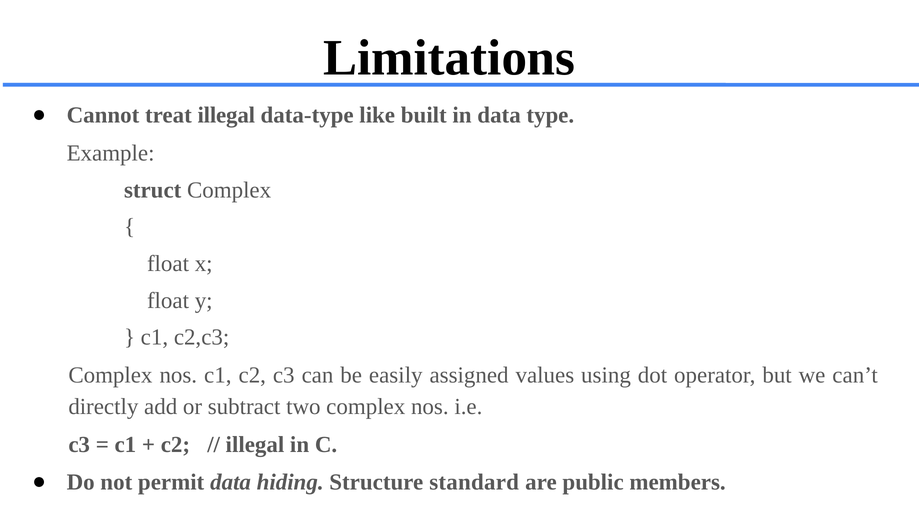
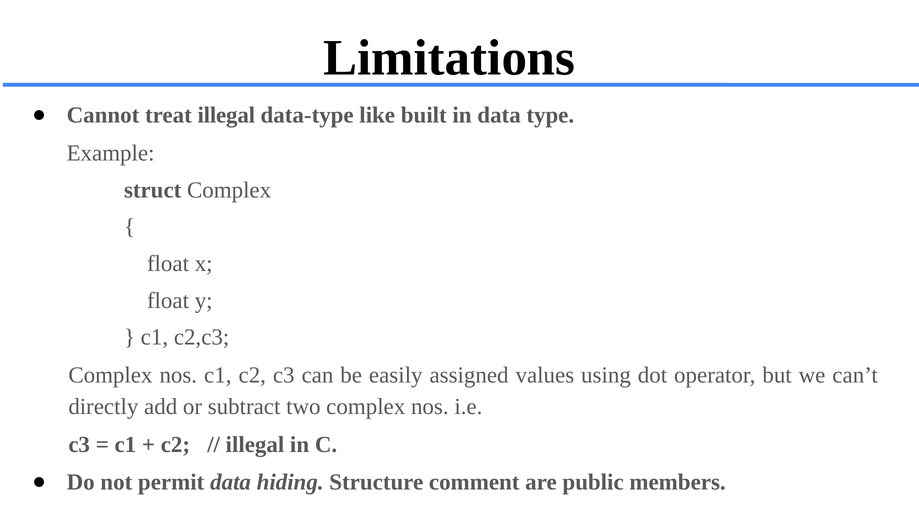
standard: standard -> comment
